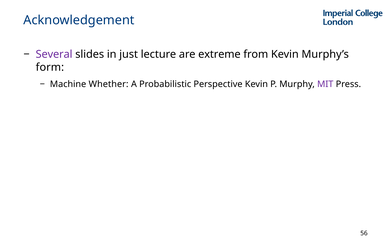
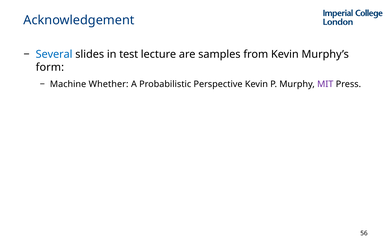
Several colour: purple -> blue
just: just -> test
extreme: extreme -> samples
